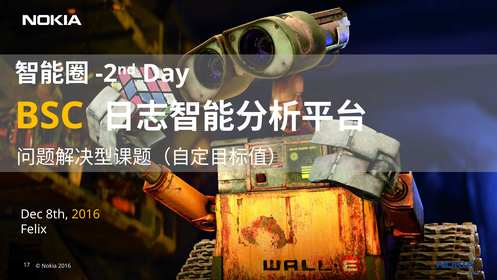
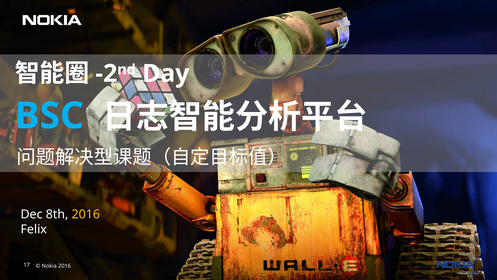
BSC colour: yellow -> light blue
